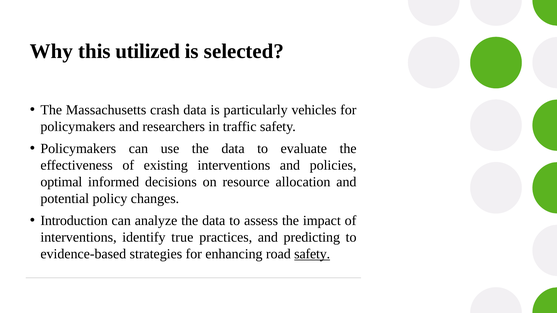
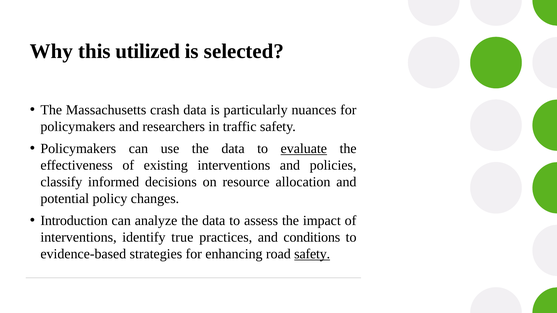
vehicles: vehicles -> nuances
evaluate underline: none -> present
optimal: optimal -> classify
predicting: predicting -> conditions
